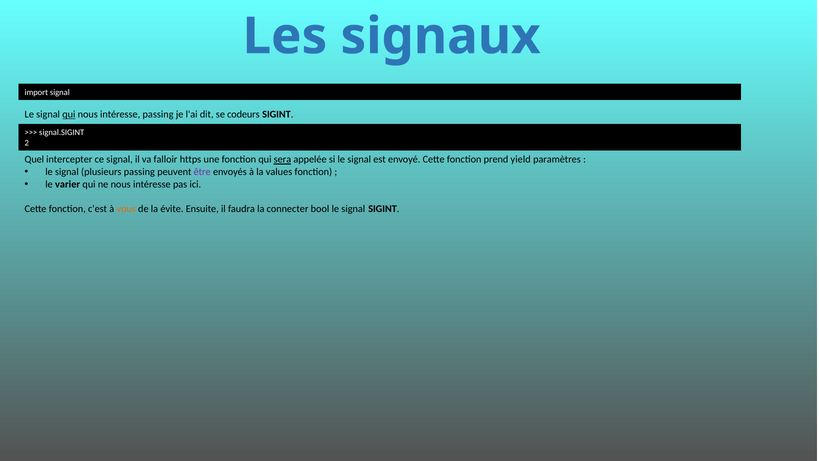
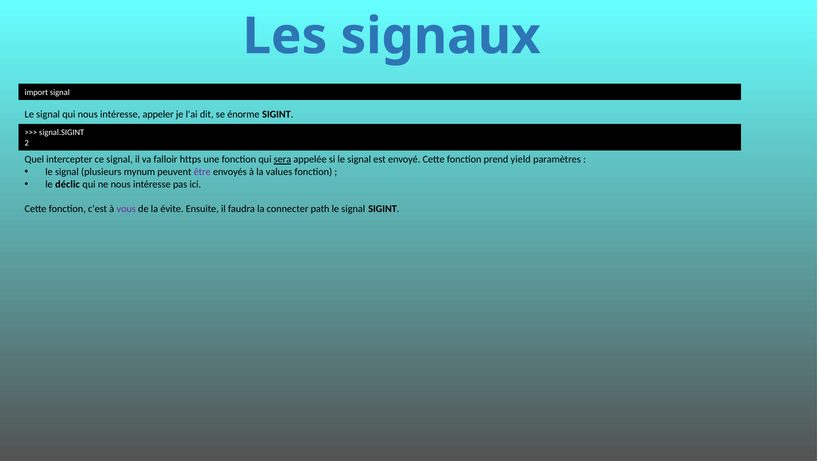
qui at (69, 114) underline: present -> none
intéresse passing: passing -> appeler
codeurs: codeurs -> énorme
plusieurs passing: passing -> mynum
varier: varier -> déclic
vous colour: orange -> purple
bool: bool -> path
